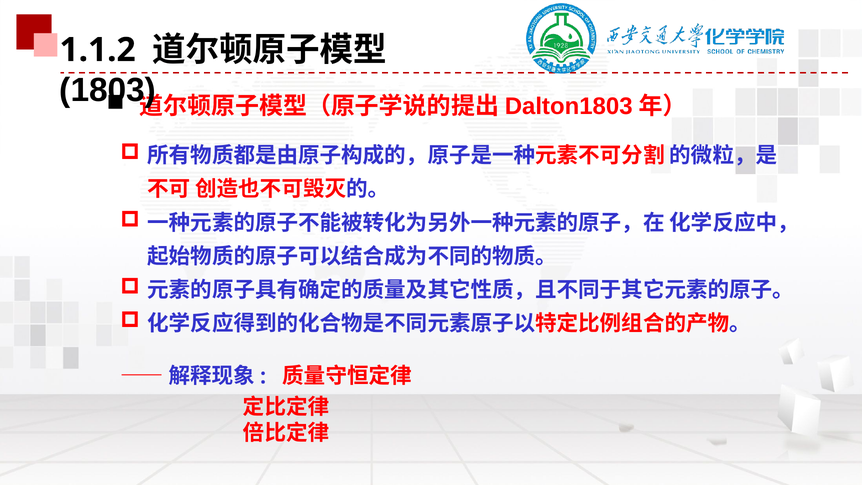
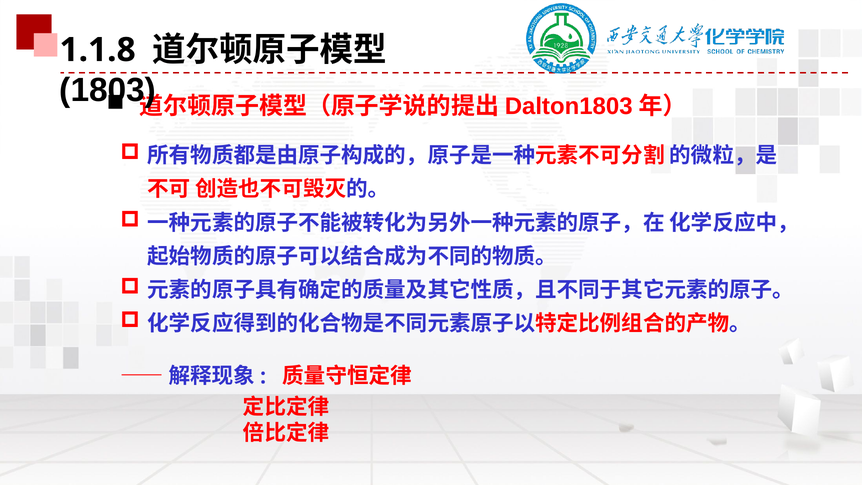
1.1.2: 1.1.2 -> 1.1.8
